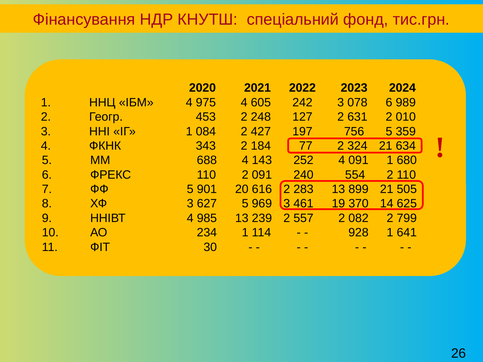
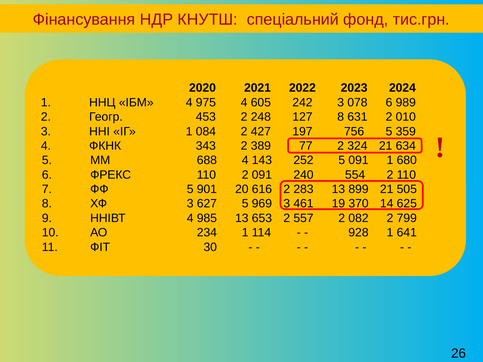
127 2: 2 -> 8
184: 184 -> 389
252 4: 4 -> 5
239: 239 -> 653
